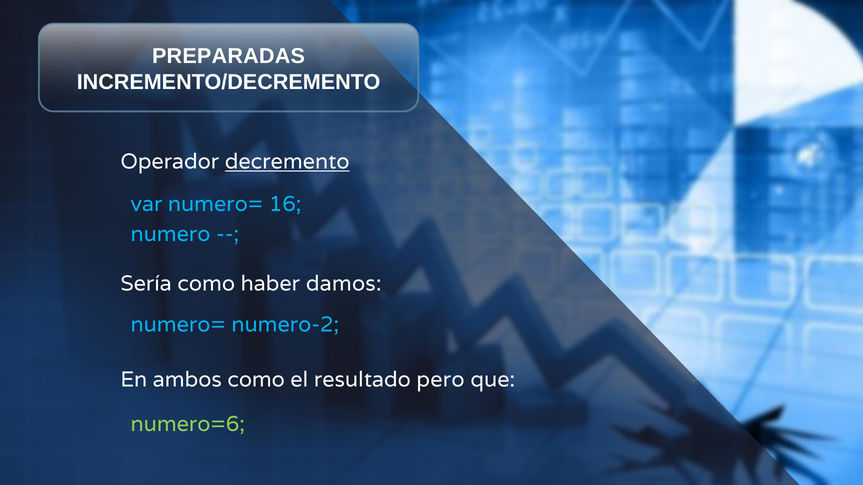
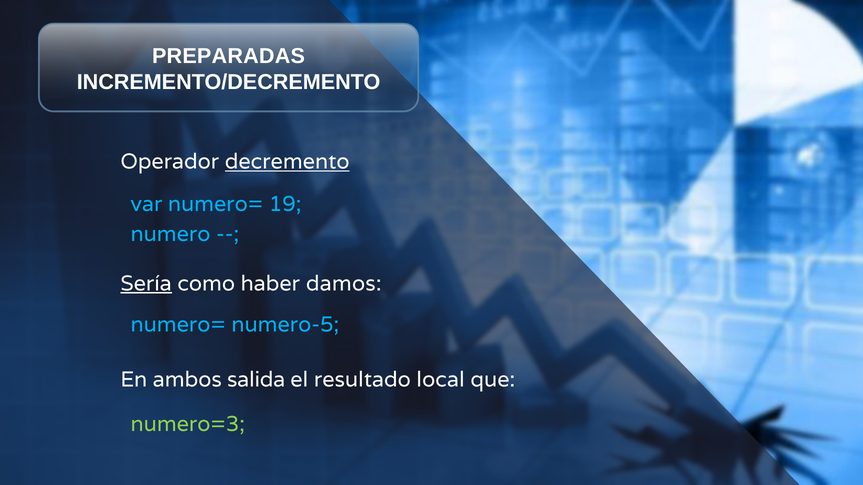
16: 16 -> 19
Sería underline: none -> present
numero-2: numero-2 -> numero-5
ambos como: como -> salida
pero: pero -> local
numero=6: numero=6 -> numero=3
